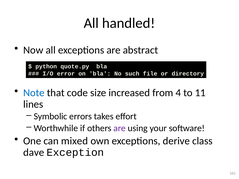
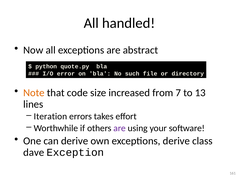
Note colour: blue -> orange
4: 4 -> 7
11: 11 -> 13
Symbolic: Symbolic -> Iteration
can mixed: mixed -> derive
